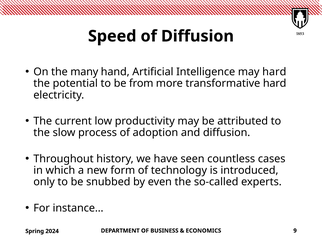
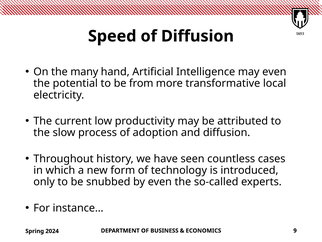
may hard: hard -> even
transformative hard: hard -> local
